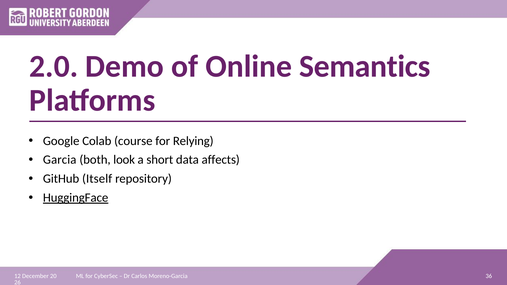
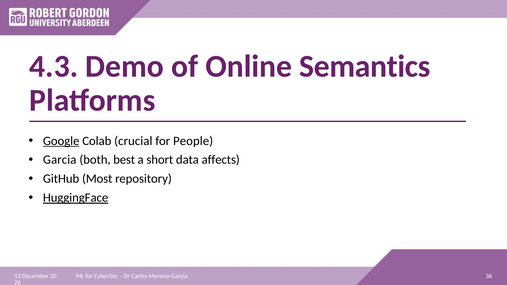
2.0: 2.0 -> 4.3
Google underline: none -> present
course: course -> crucial
Relying: Relying -> People
look: look -> best
Itself: Itself -> Most
